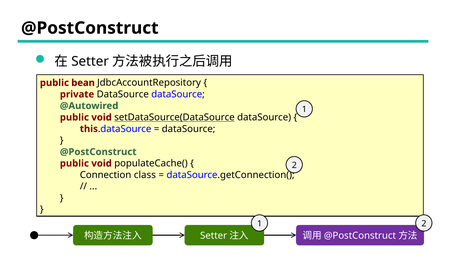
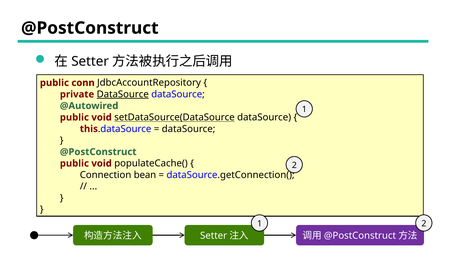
bean: bean -> conn
DataSource at (123, 94) underline: none -> present
class: class -> bean
